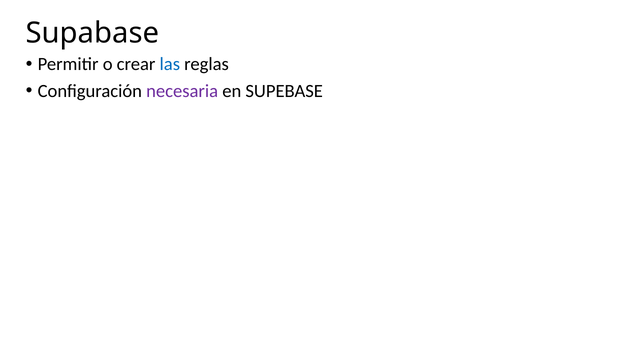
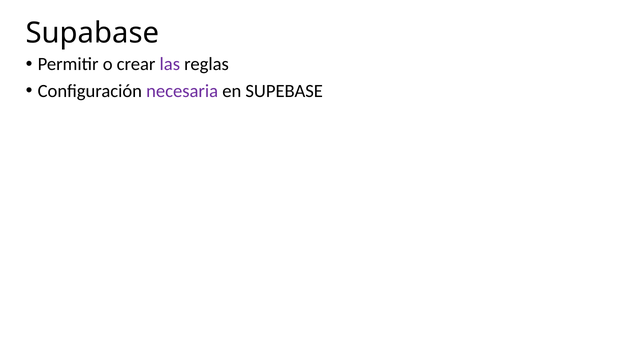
las colour: blue -> purple
